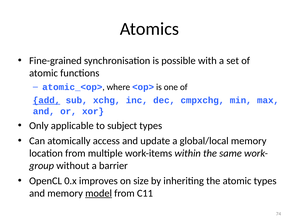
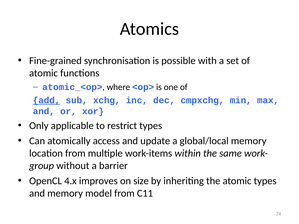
subject: subject -> restrict
0.x: 0.x -> 4.x
model underline: present -> none
